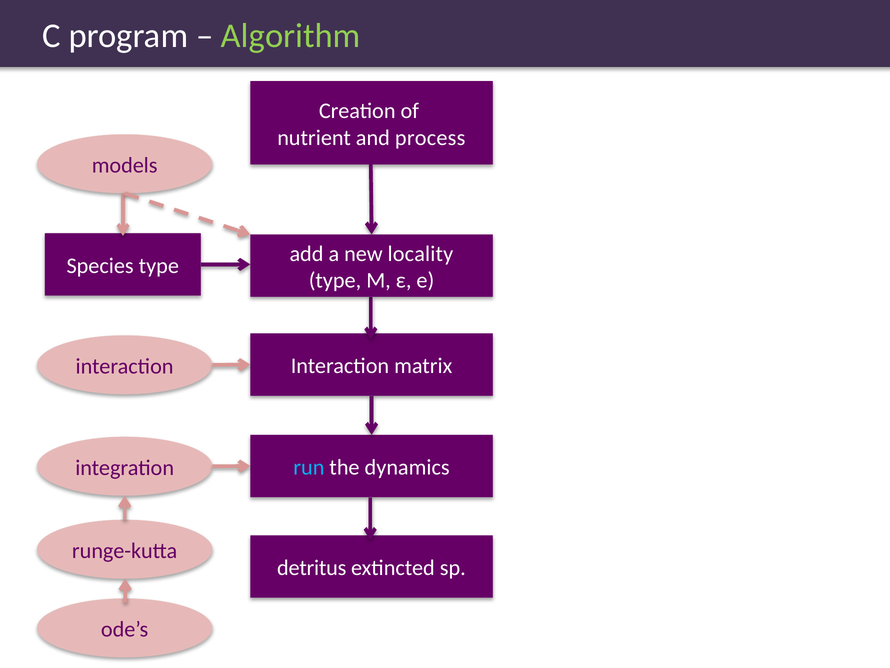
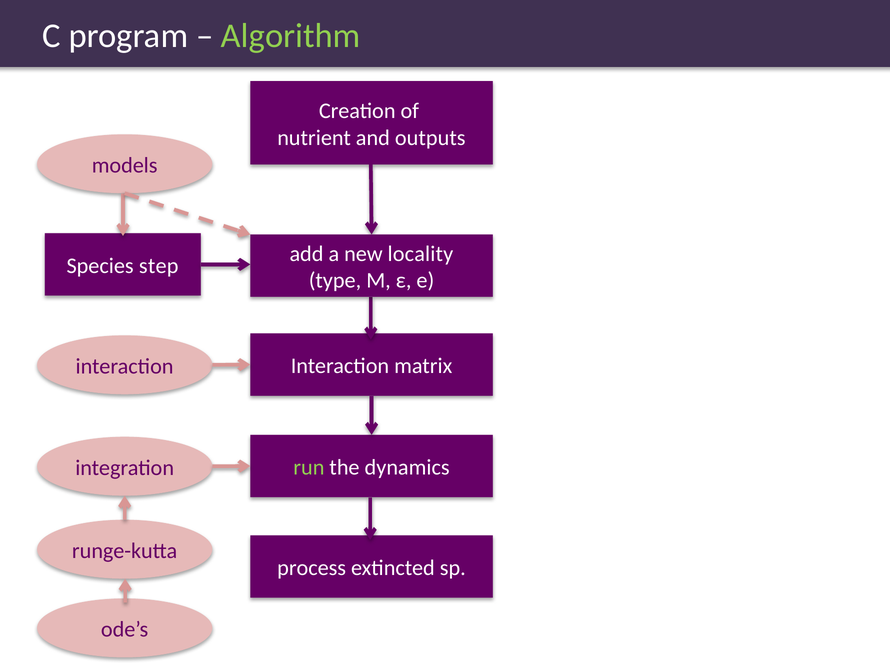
process: process -> outputs
Species type: type -> step
run colour: light blue -> light green
detritus: detritus -> process
